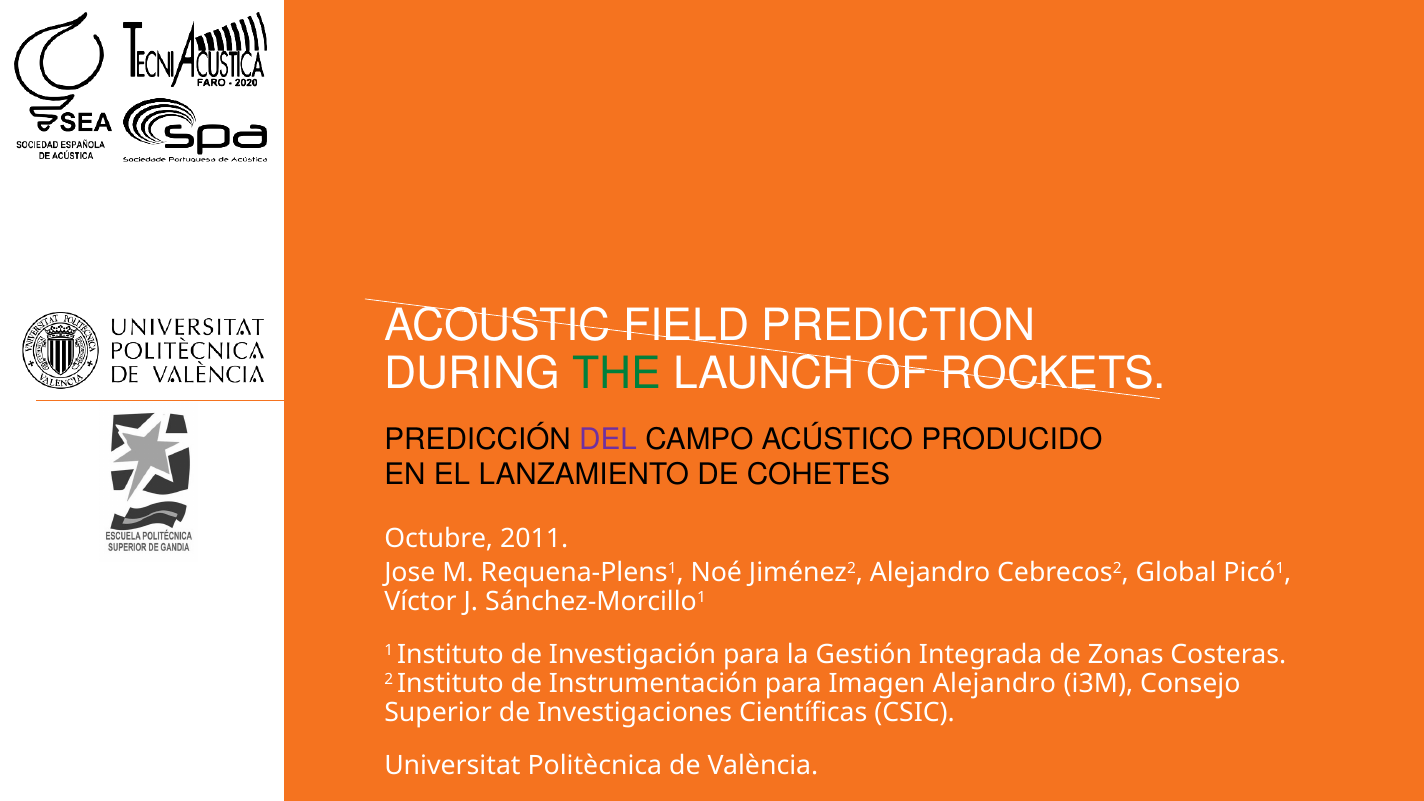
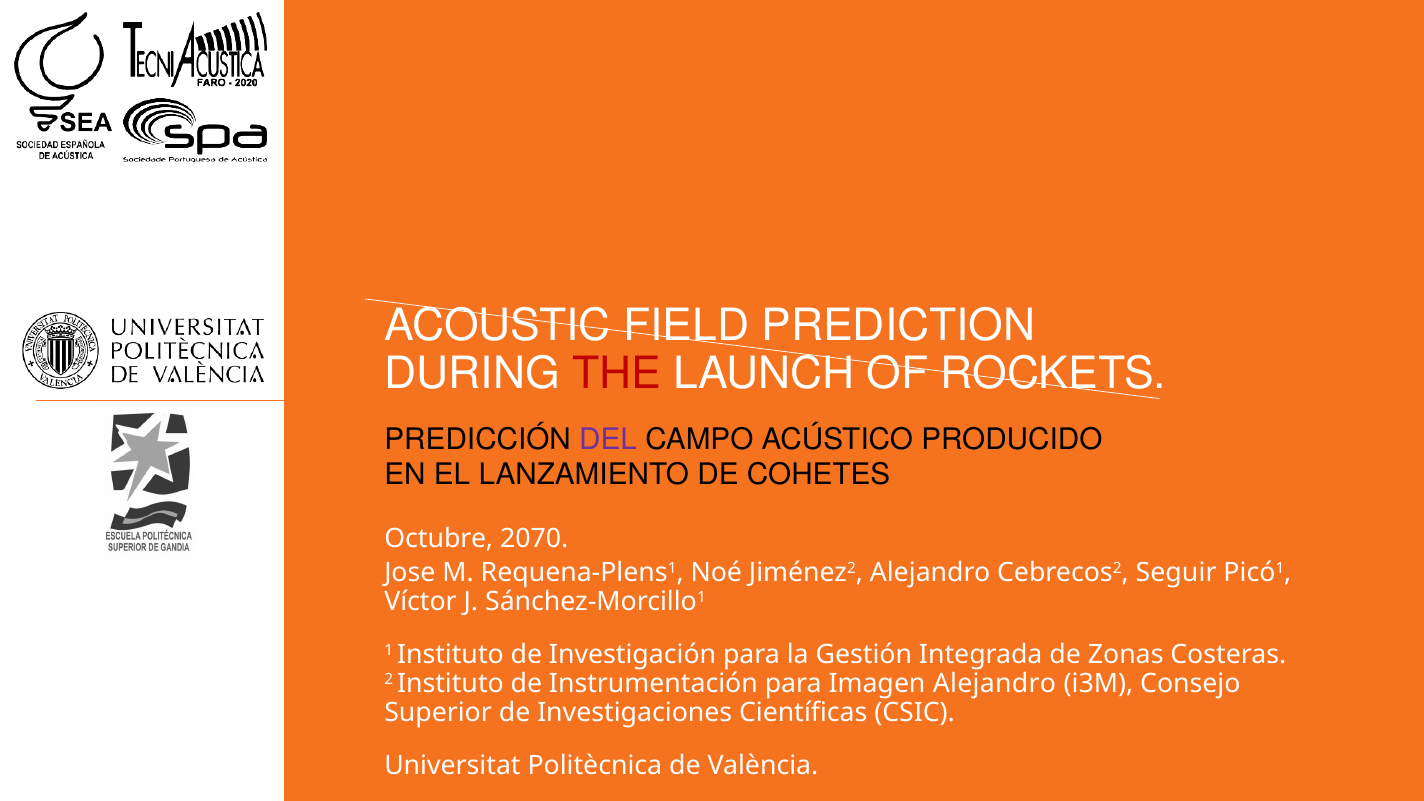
THE colour: green -> red
2011: 2011 -> 2070
Global: Global -> Seguir
